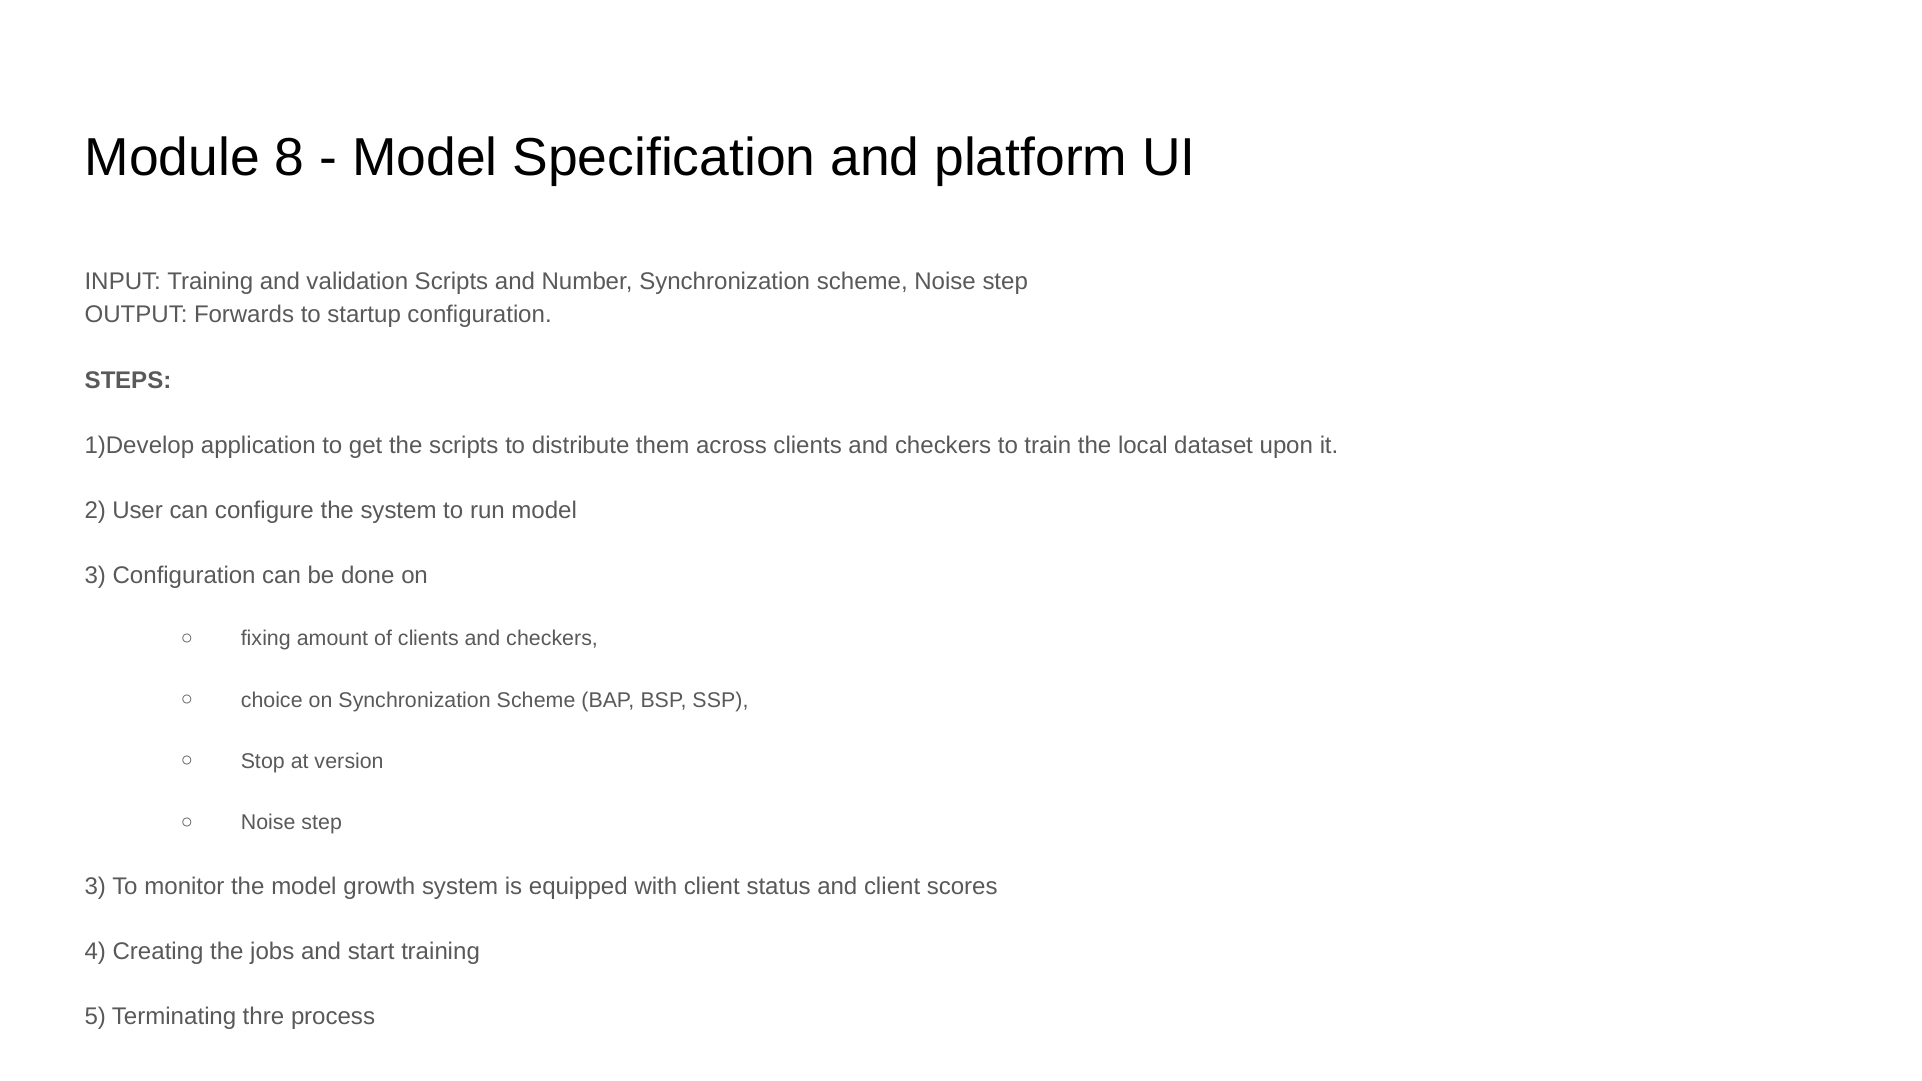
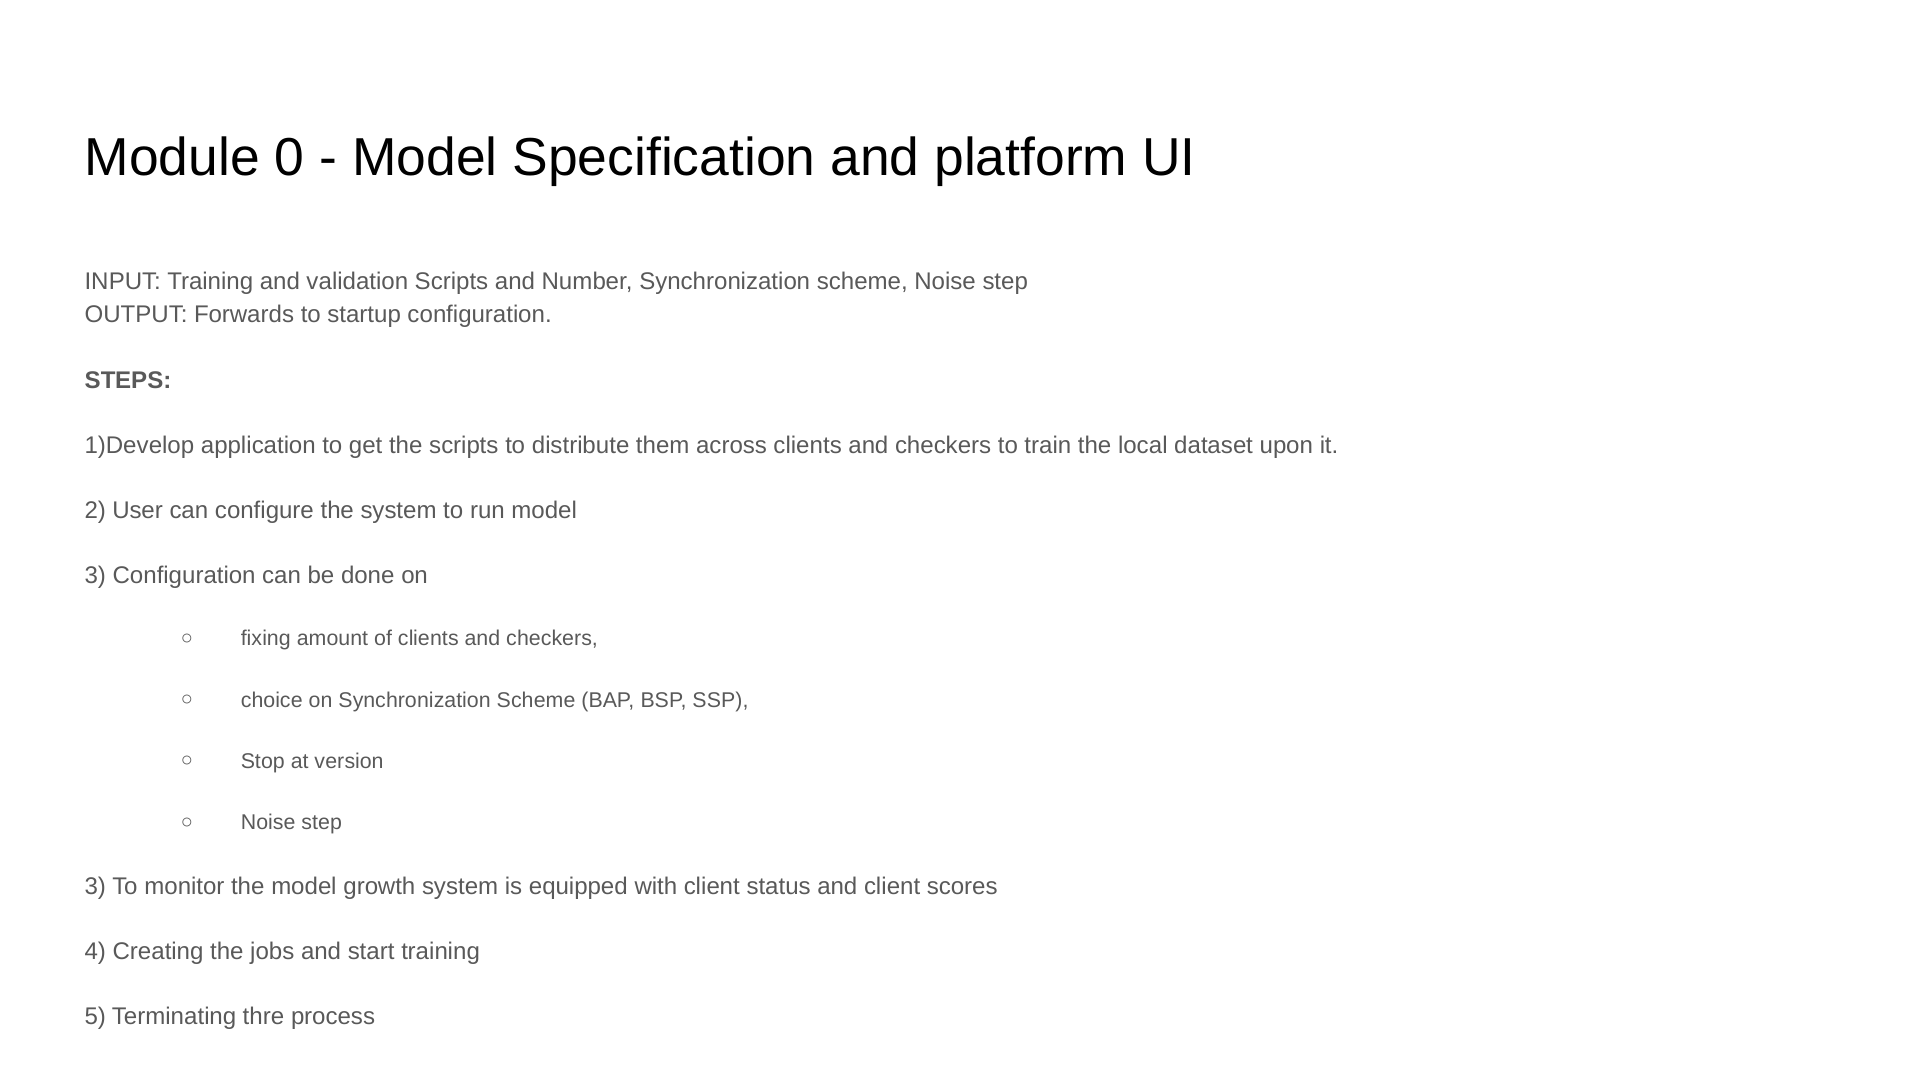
8: 8 -> 0
